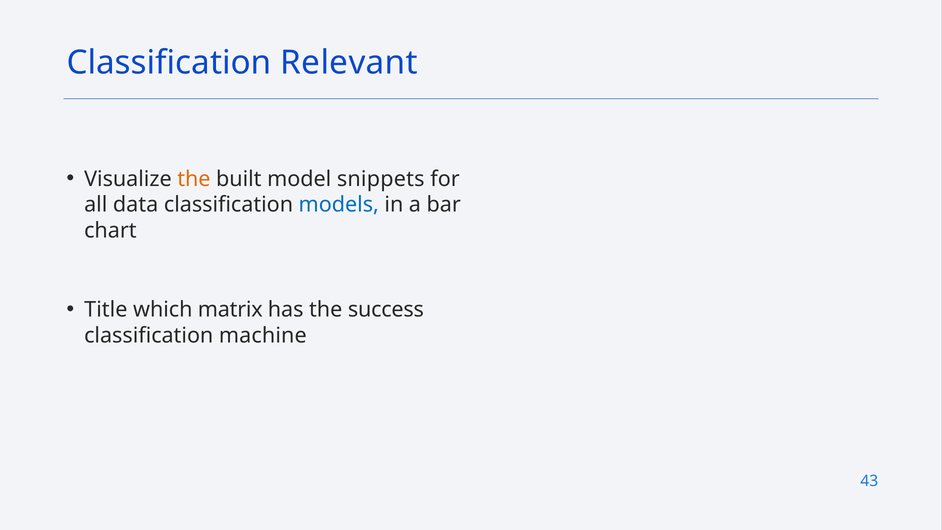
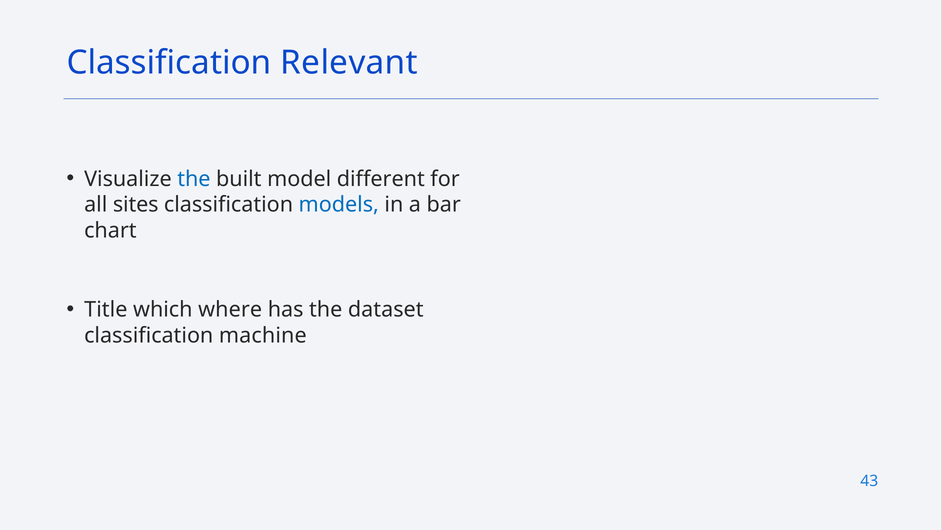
the at (194, 179) colour: orange -> blue
snippets: snippets -> different
data: data -> sites
matrix: matrix -> where
success: success -> dataset
